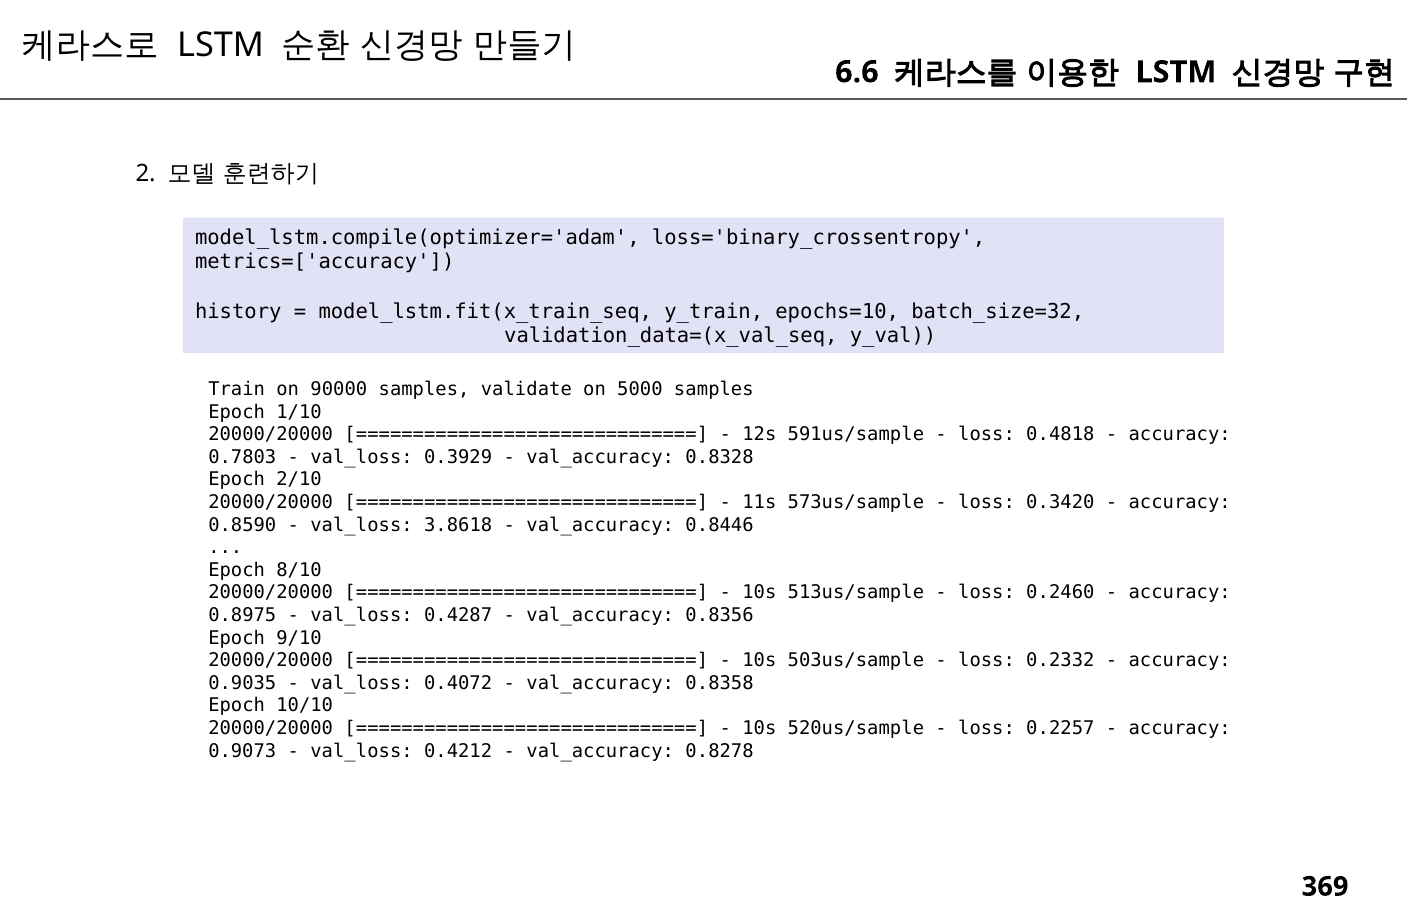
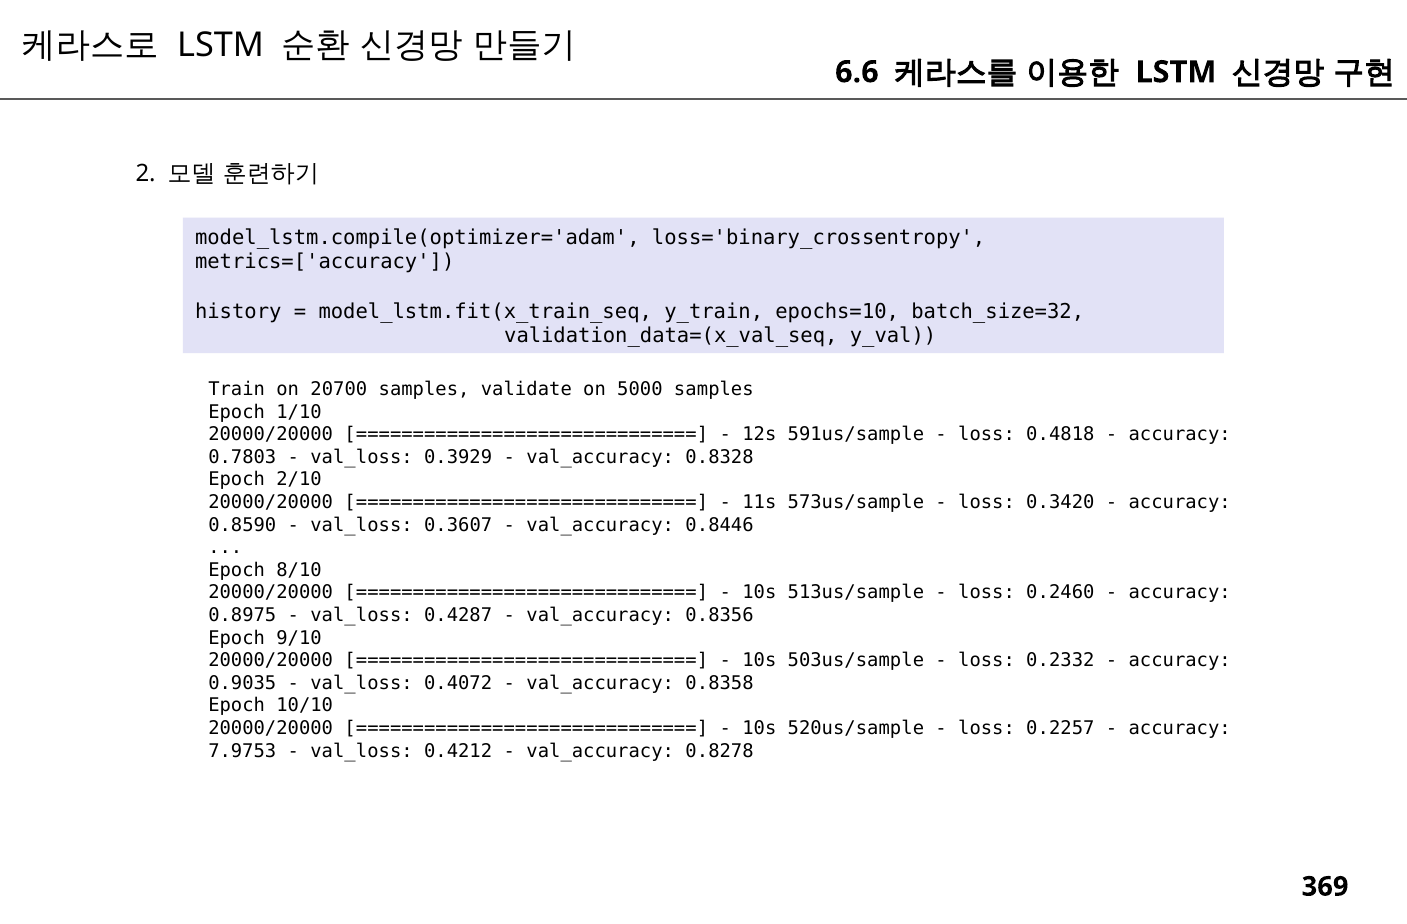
90000: 90000 -> 20700
3.8618: 3.8618 -> 0.3607
0.9073: 0.9073 -> 7.9753
